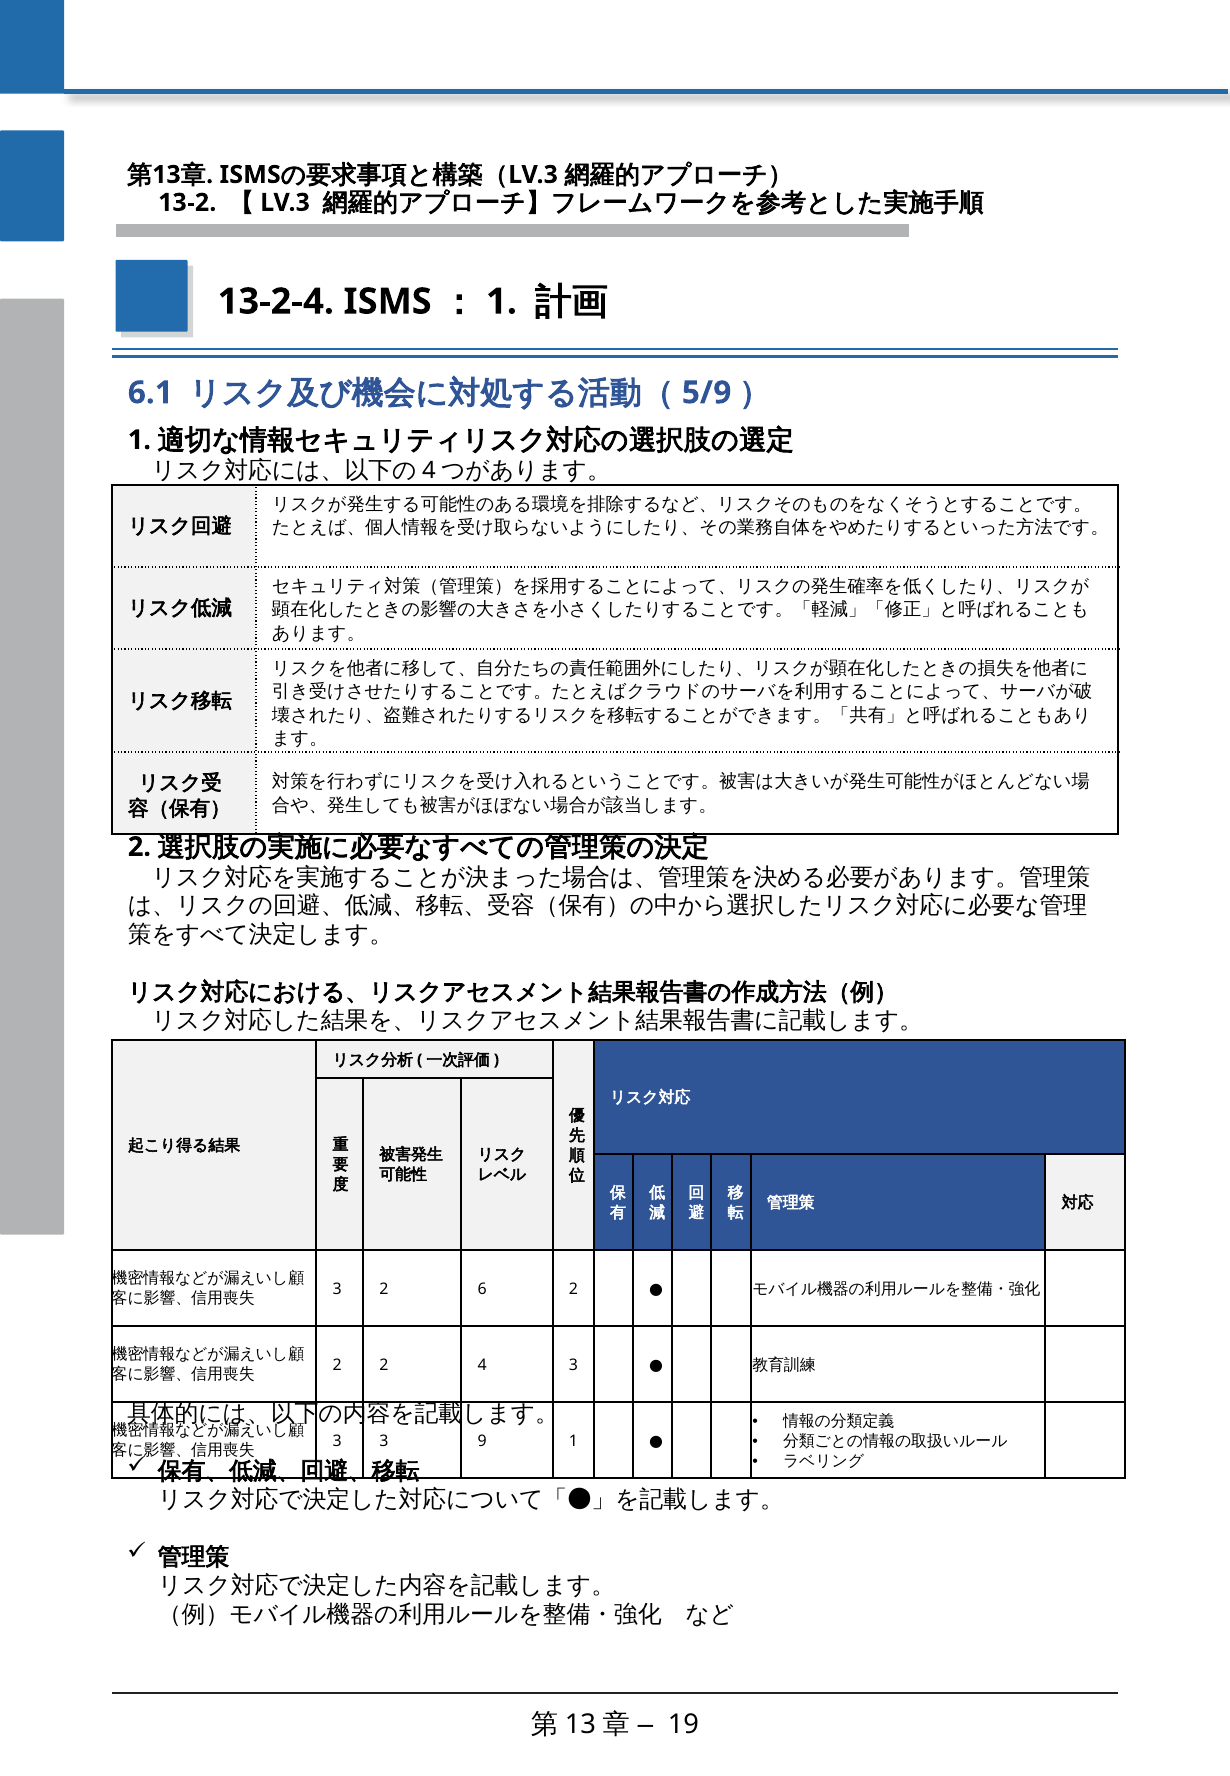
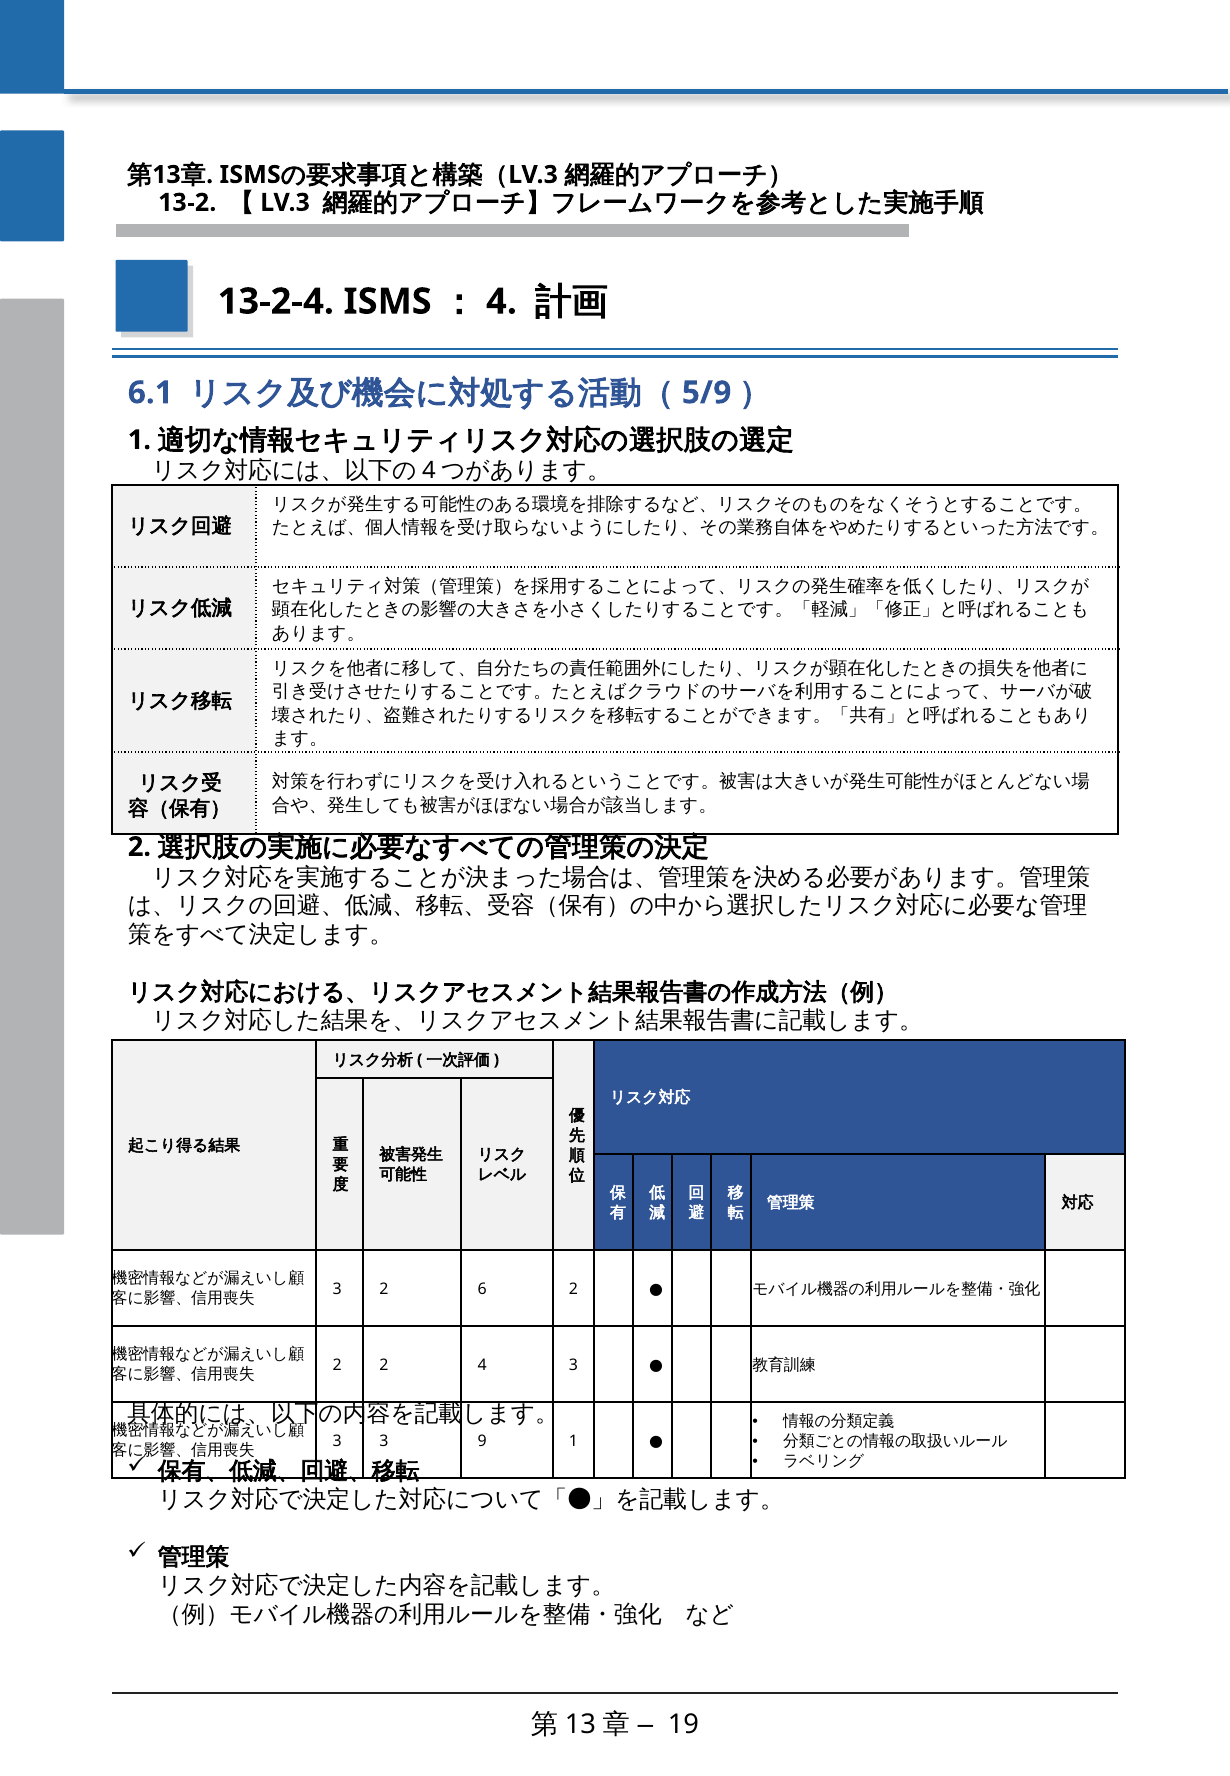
1 at (502, 302): 1 -> 4
